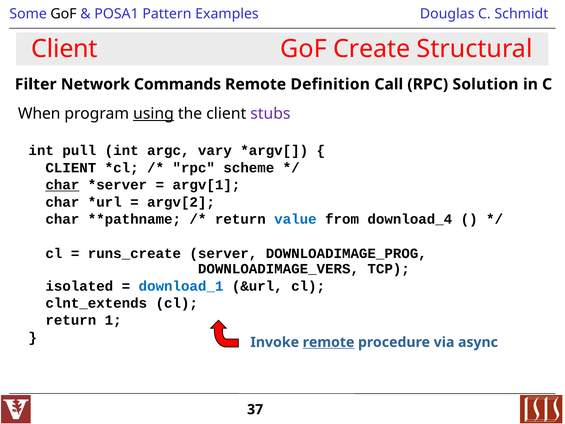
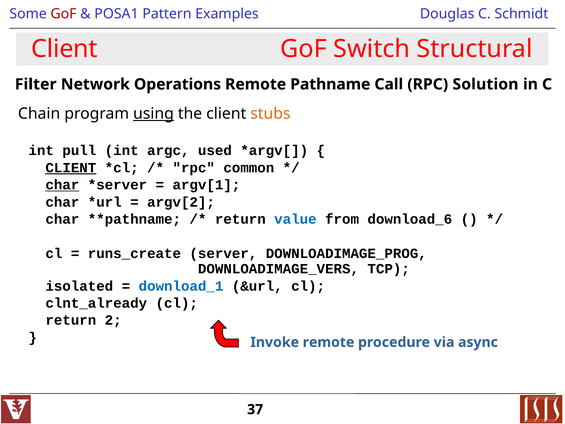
GoF at (64, 14) colour: black -> red
Create: Create -> Switch
Commands: Commands -> Operations
Definition: Definition -> Pathname
When: When -> Chain
stubs colour: purple -> orange
vary: vary -> used
CLIENT at (71, 168) underline: none -> present
scheme: scheme -> common
download_4: download_4 -> download_6
clnt_extends: clnt_extends -> clnt_already
1: 1 -> 2
remote at (329, 342) underline: present -> none
